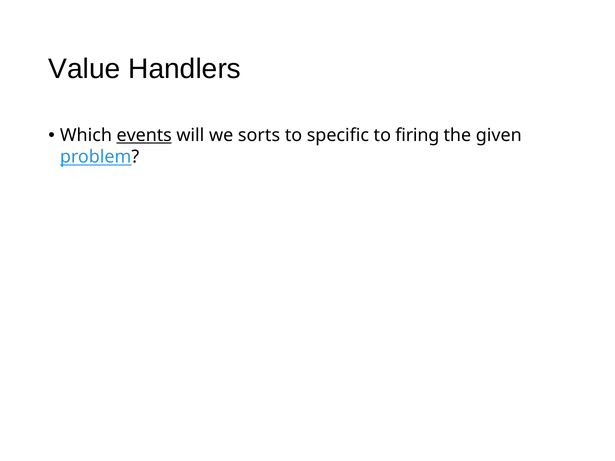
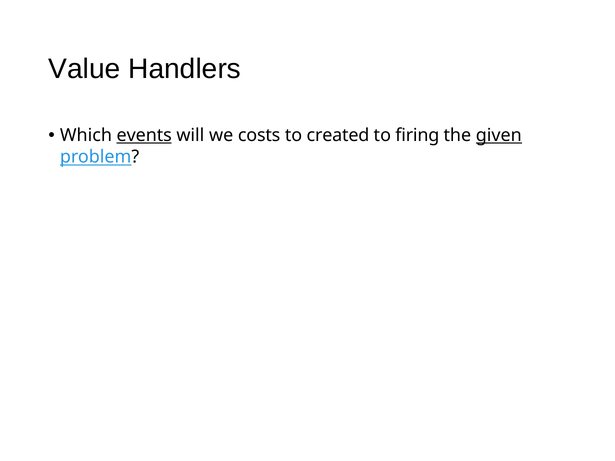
sorts: sorts -> costs
specific: specific -> created
given underline: none -> present
